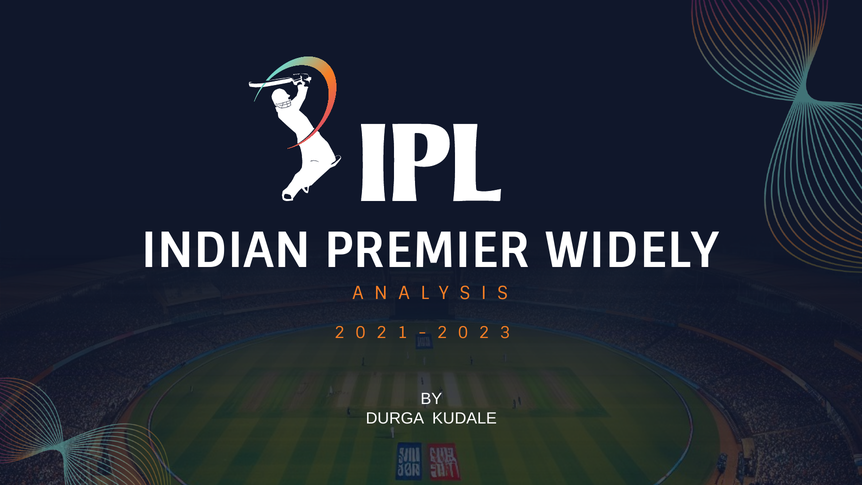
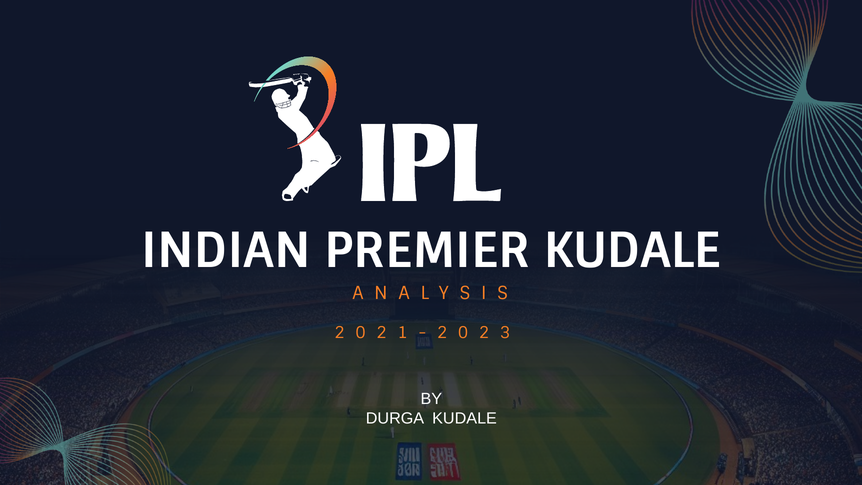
PREMIER WIDELY: WIDELY -> KUDALE
